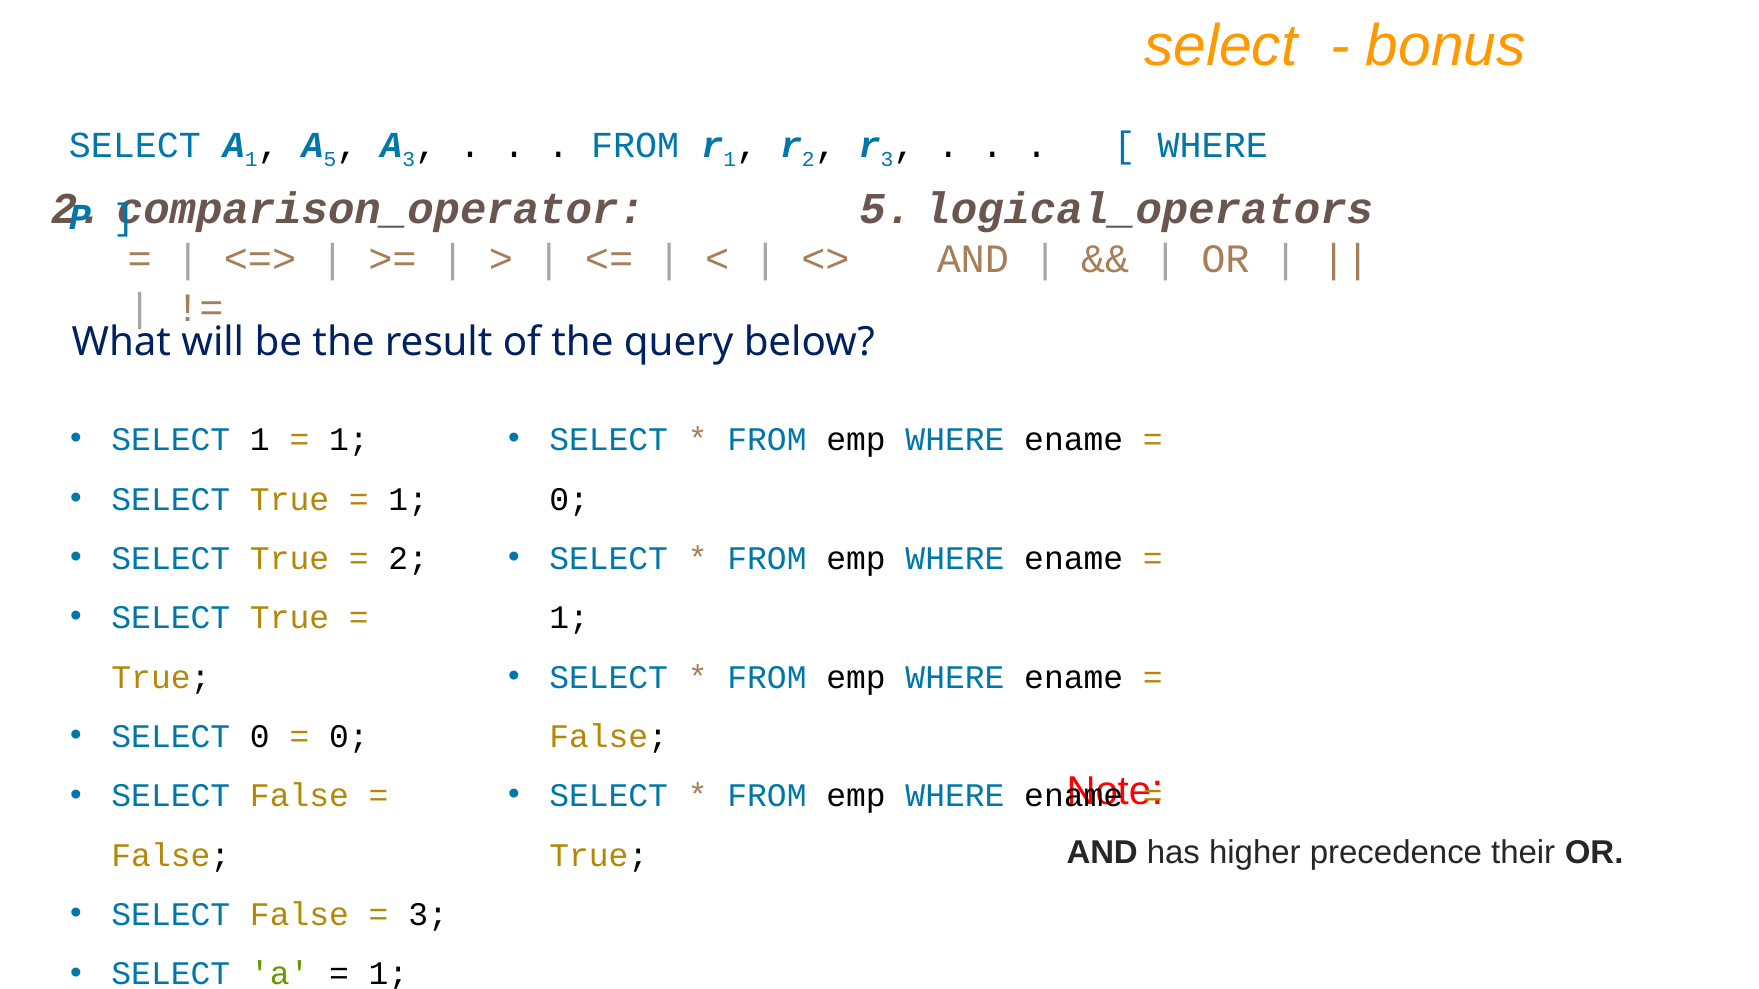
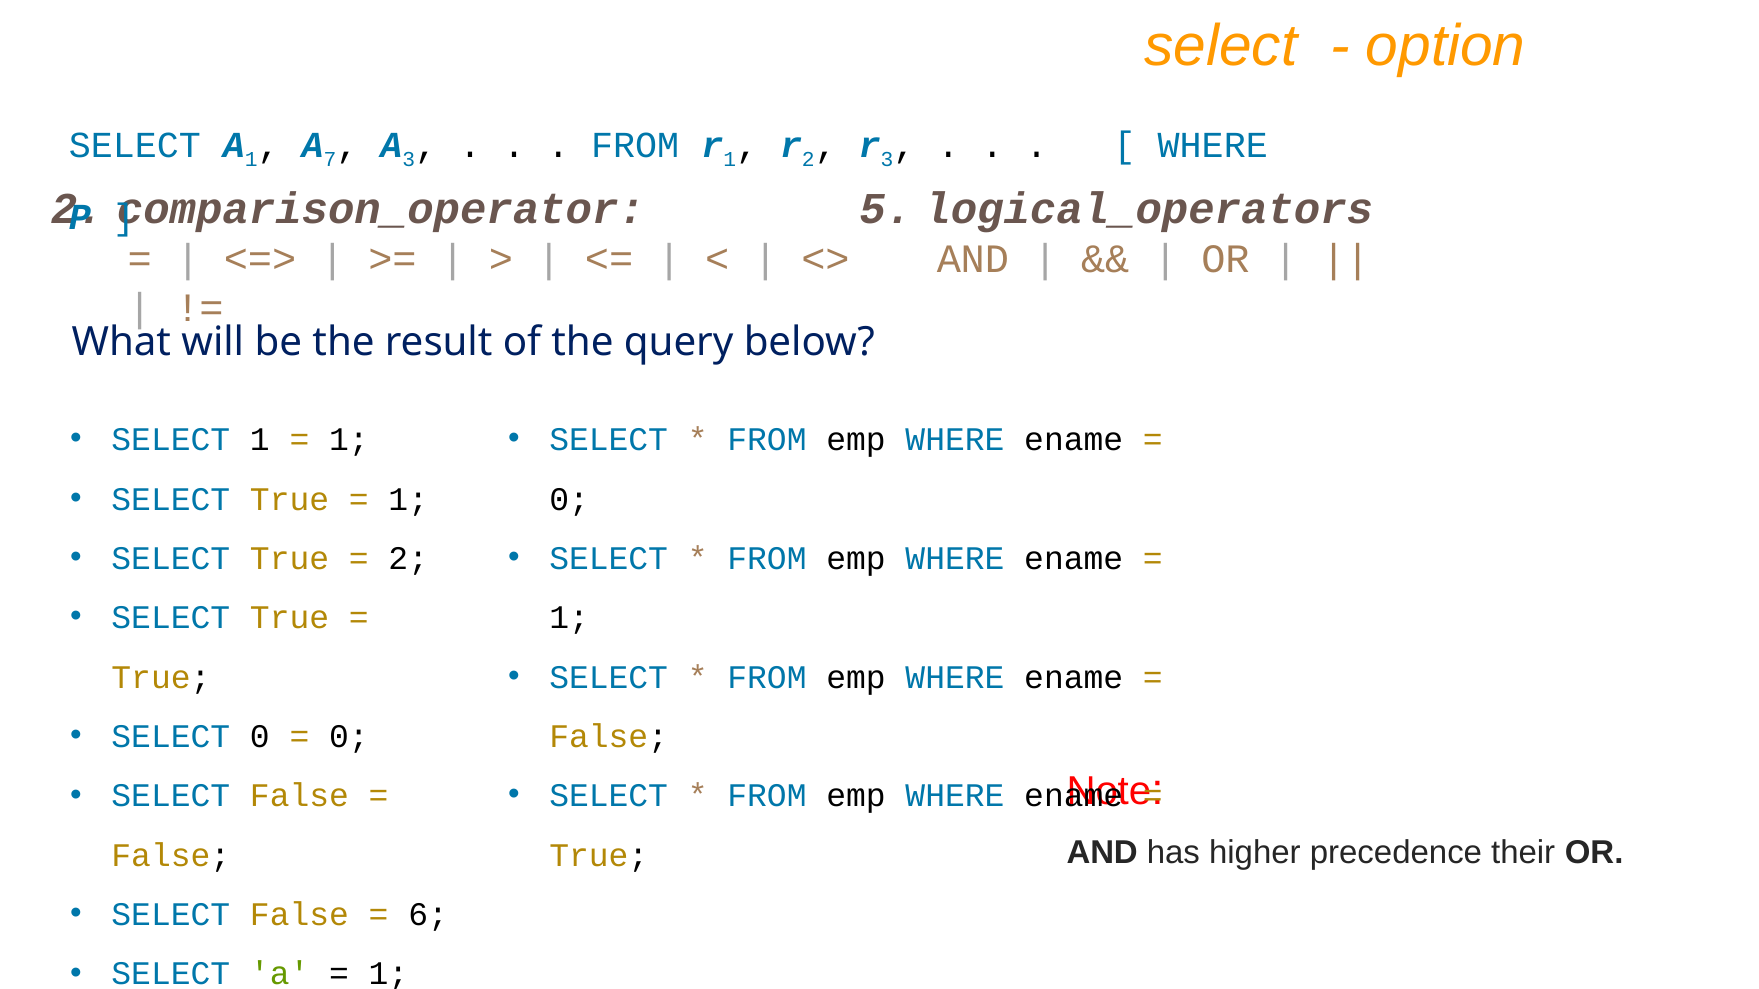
bonus: bonus -> option
A 5: 5 -> 7
3 at (428, 915): 3 -> 6
